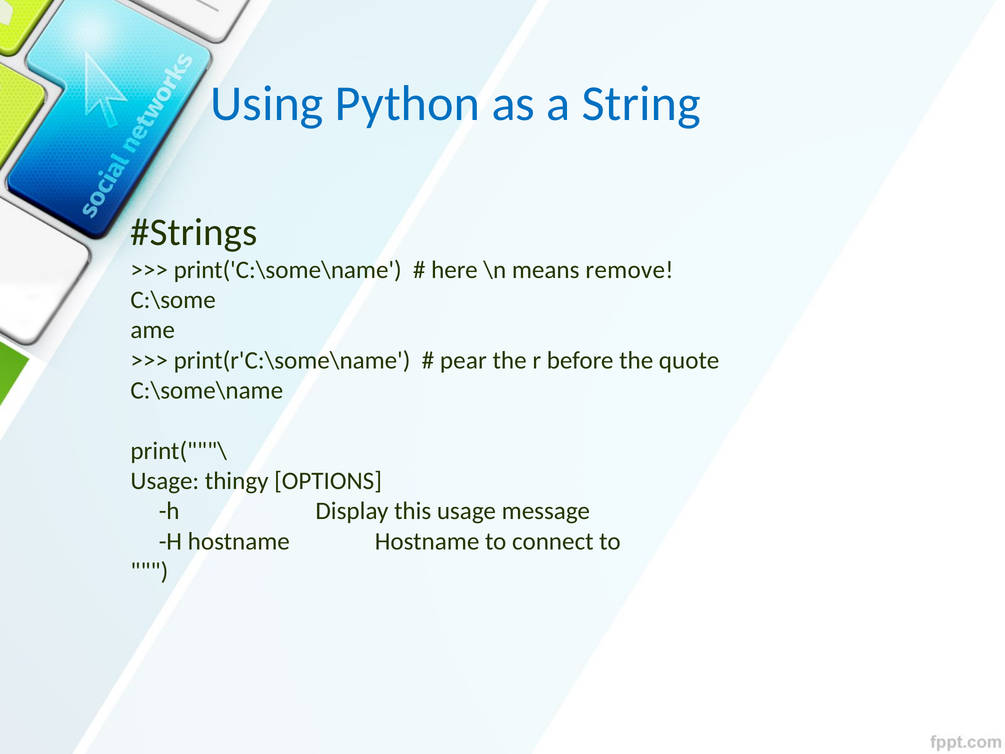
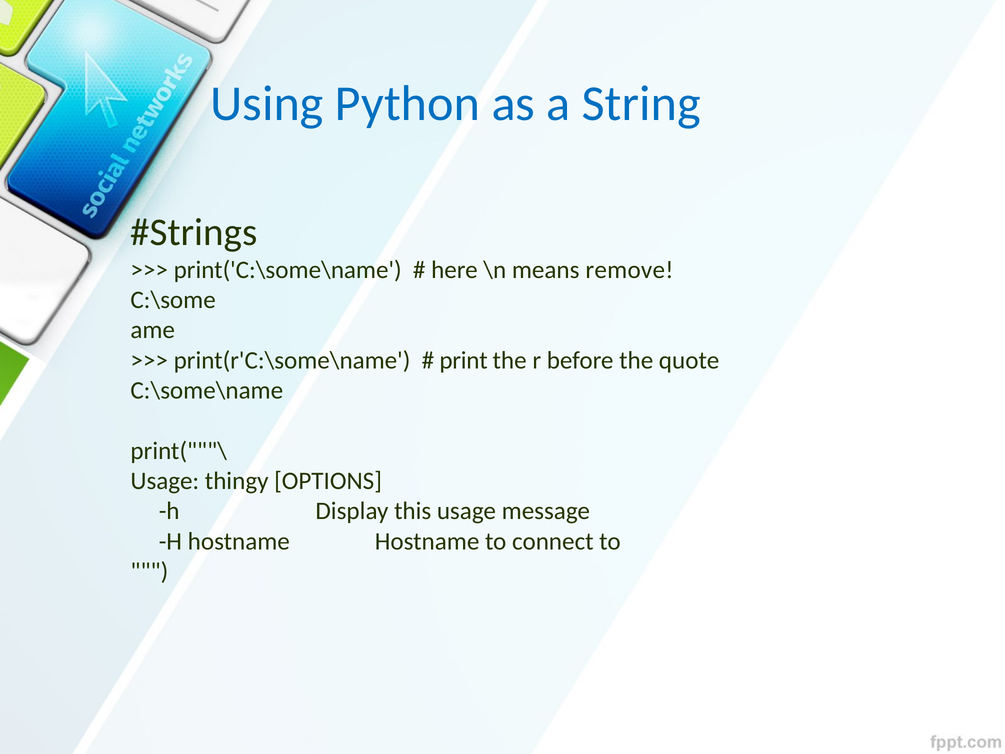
pear: pear -> print
